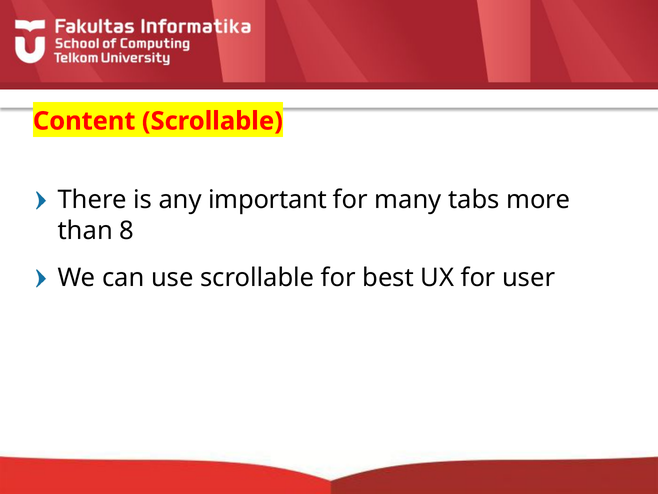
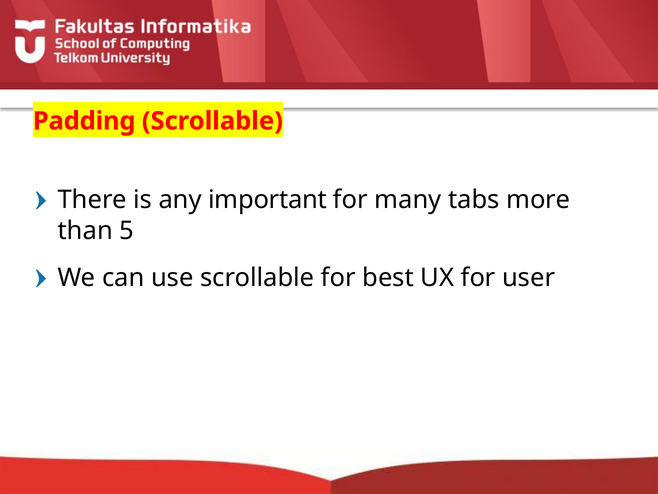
Content: Content -> Padding
8: 8 -> 5
